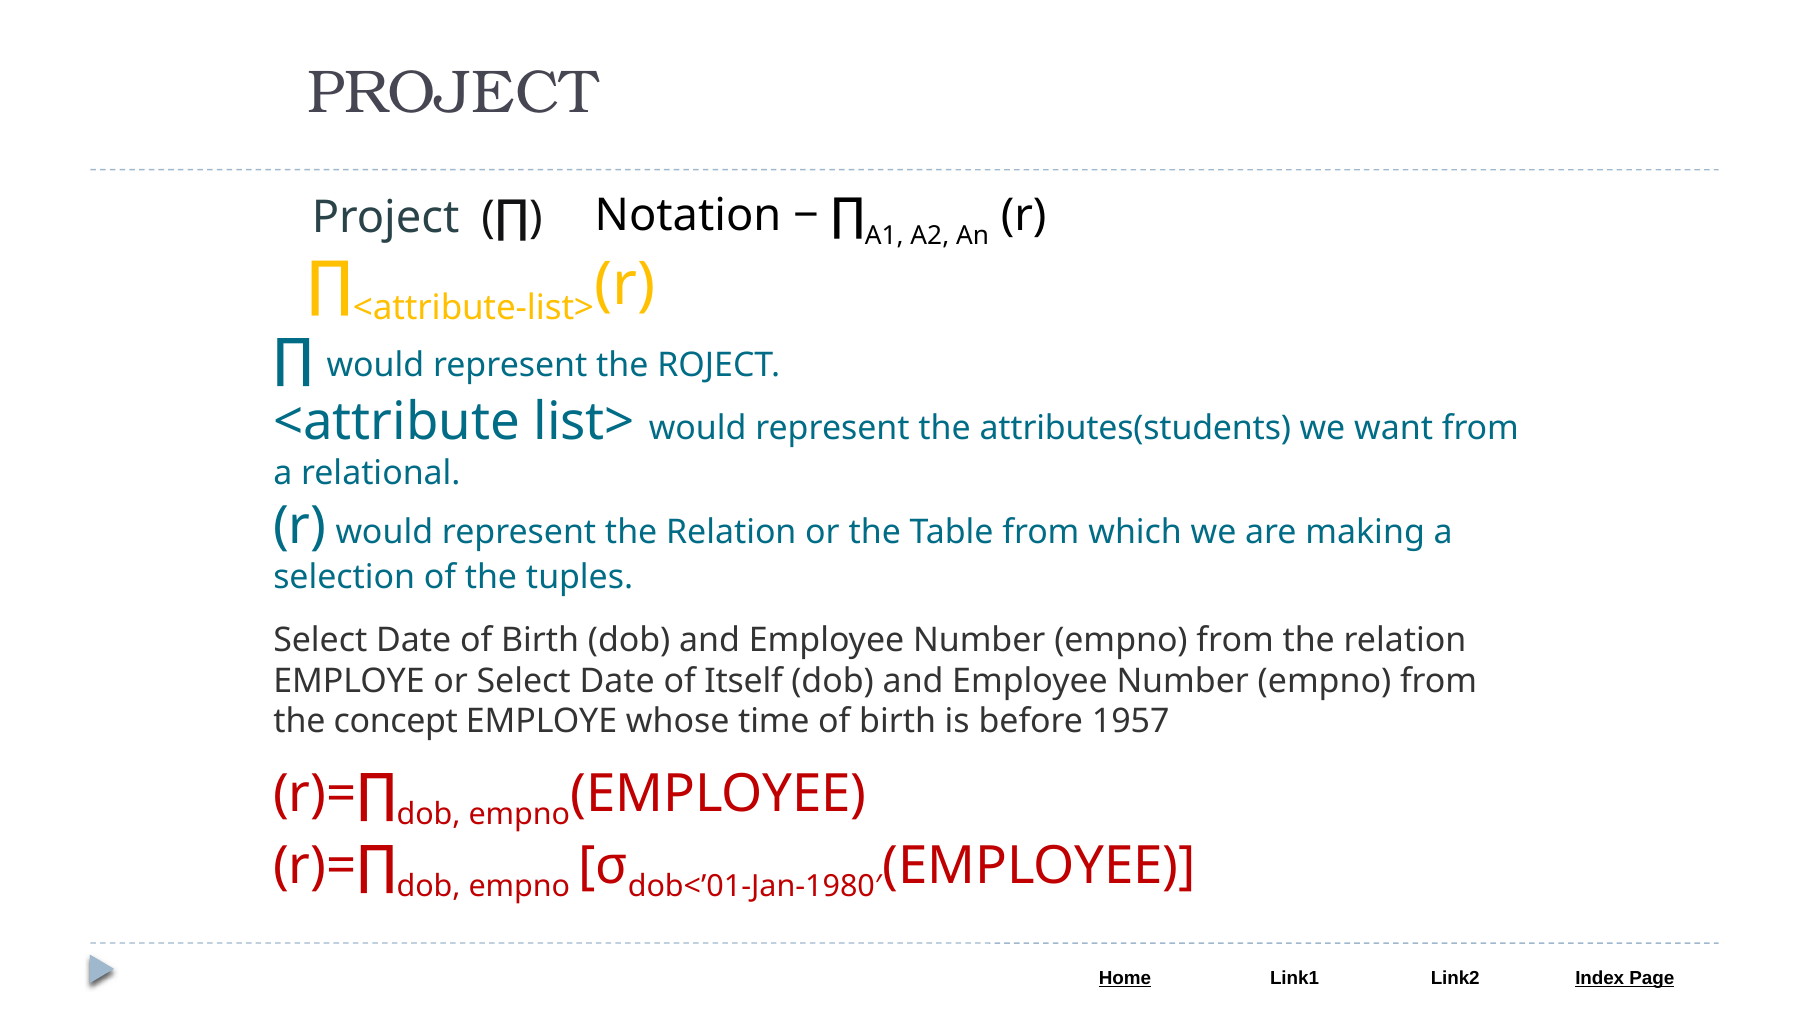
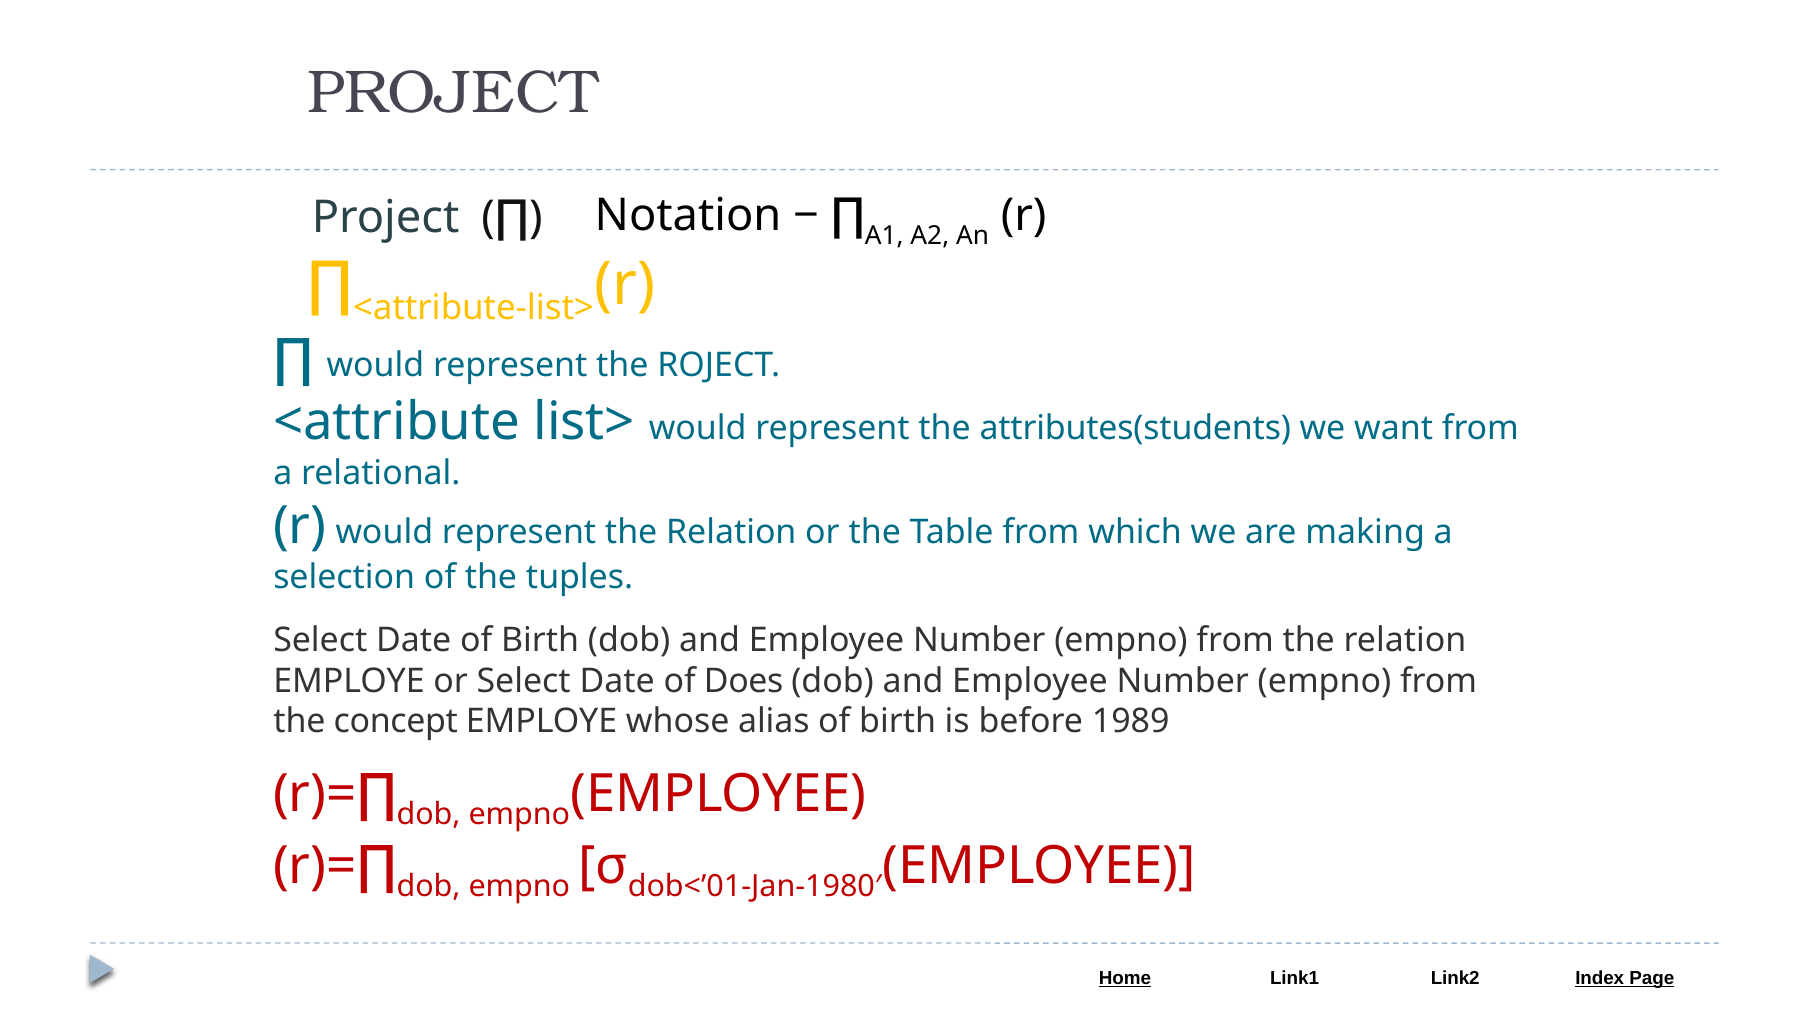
Itself: Itself -> Does
time: time -> alias
1957: 1957 -> 1989
